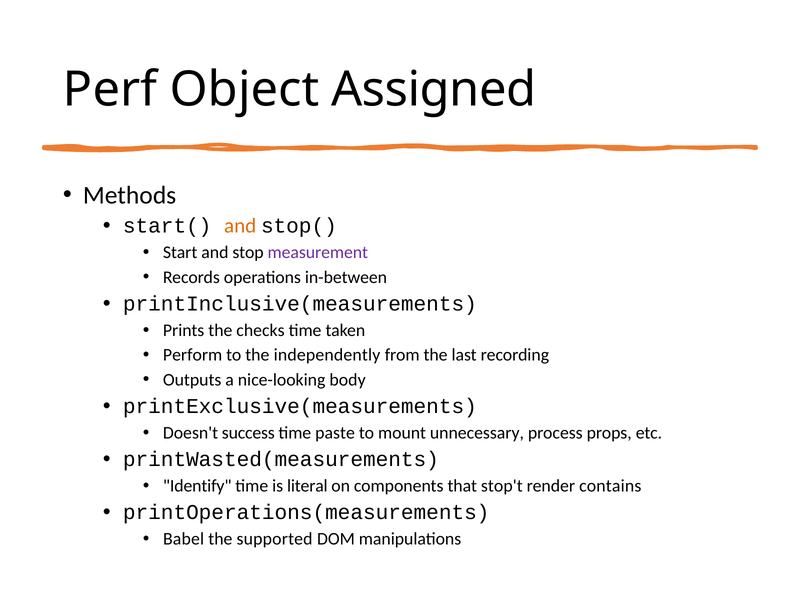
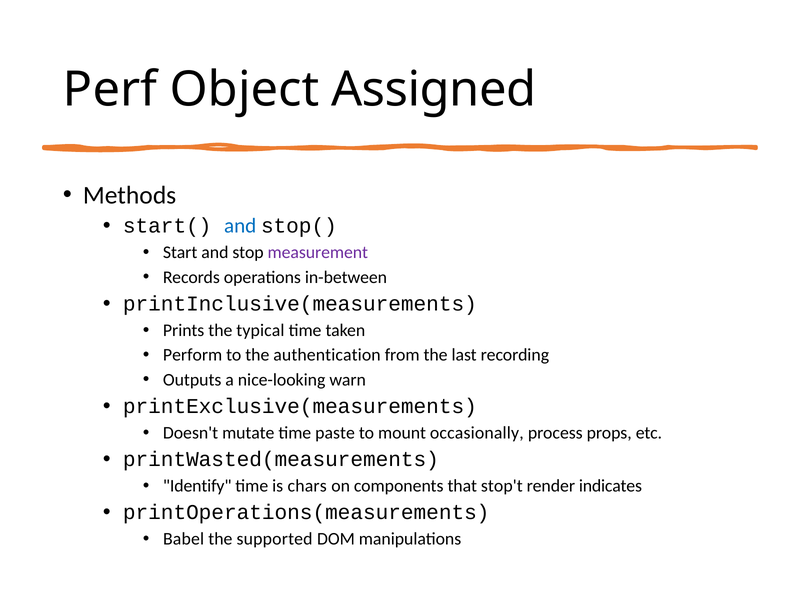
and at (240, 226) colour: orange -> blue
checks: checks -> typical
independently: independently -> authentication
body: body -> warn
success: success -> mutate
unnecessary: unnecessary -> occasionally
literal: literal -> chars
contains: contains -> indicates
